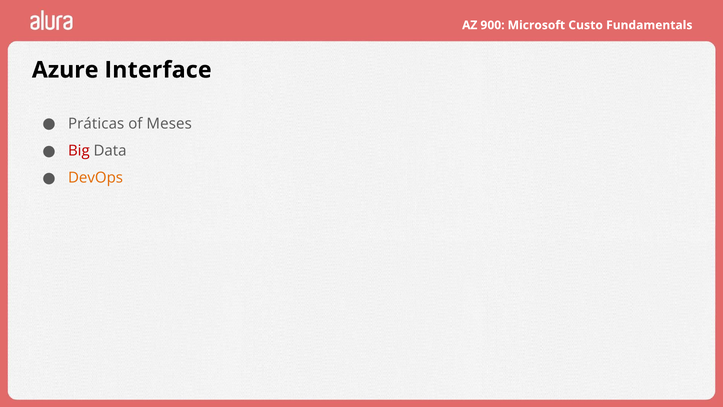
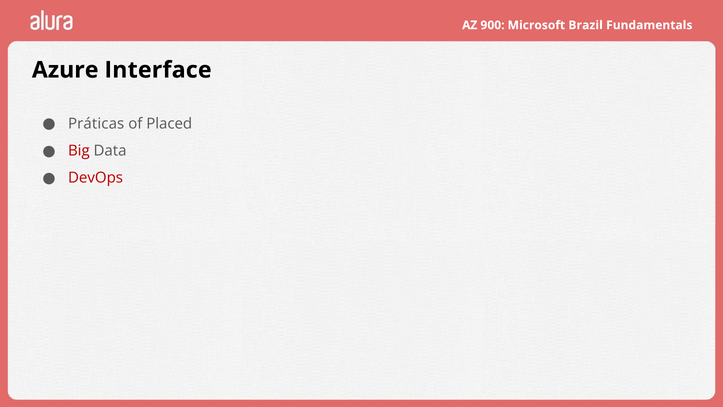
Custo: Custo -> Brazil
Meses: Meses -> Placed
DevOps colour: orange -> red
